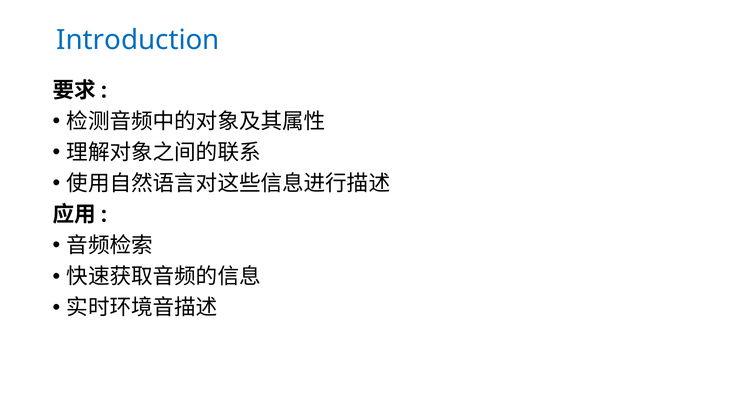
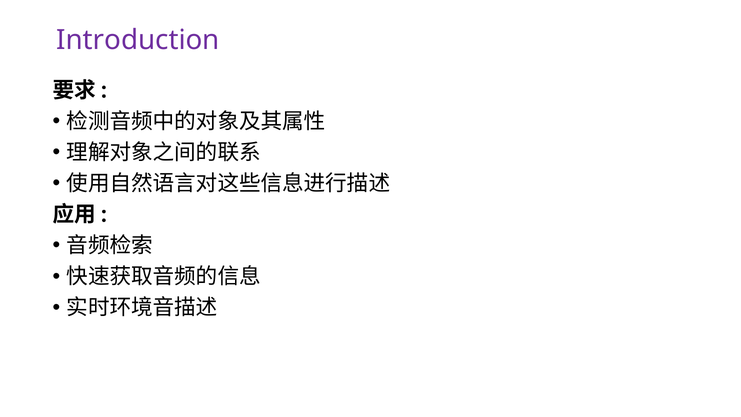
Introduction colour: blue -> purple
